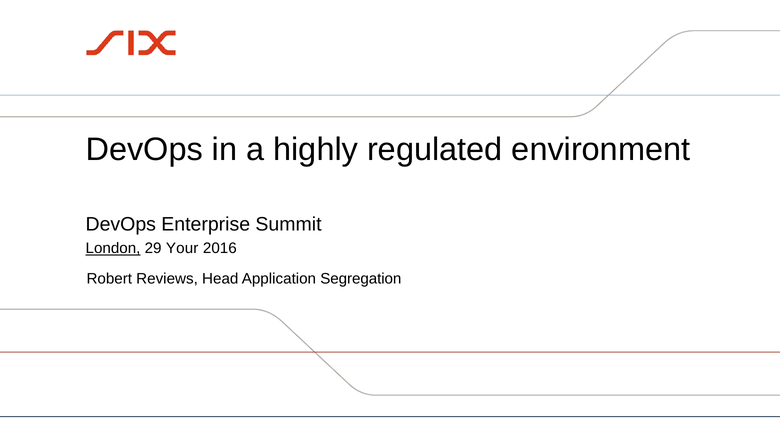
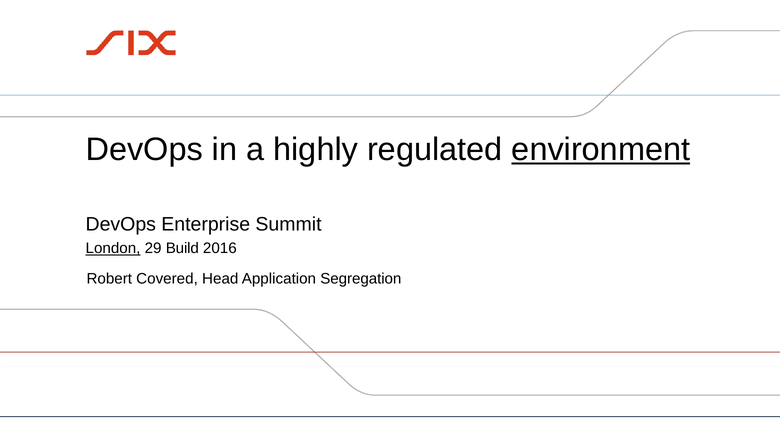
environment underline: none -> present
Your: Your -> Build
Reviews: Reviews -> Covered
